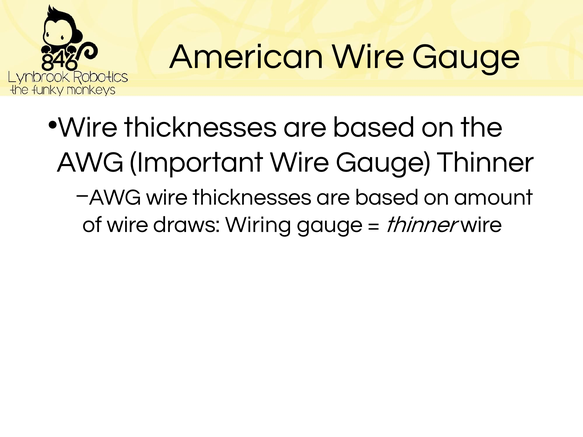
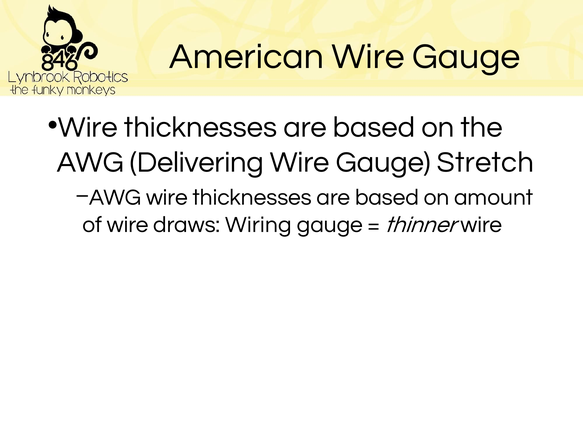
Important: Important -> Delivering
Gauge Thinner: Thinner -> Stretch
